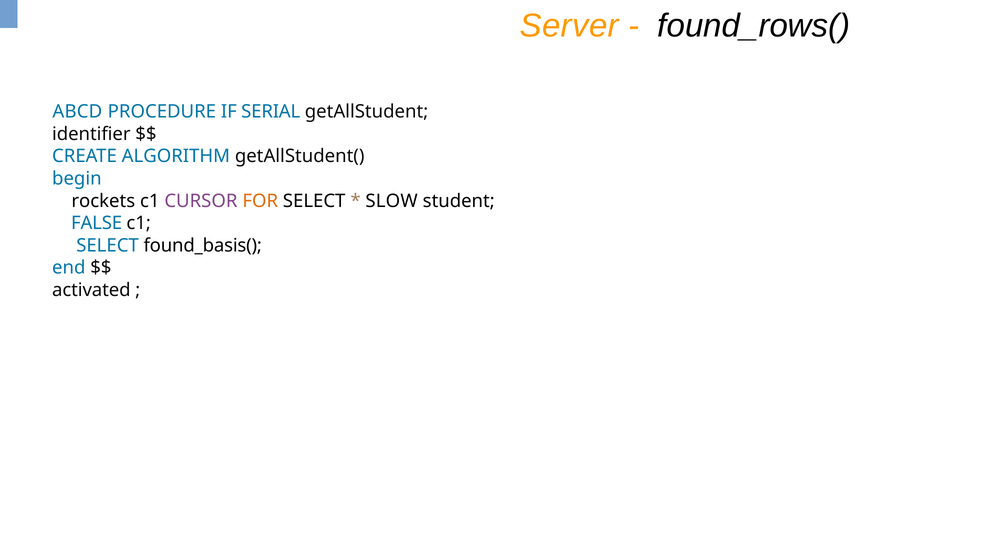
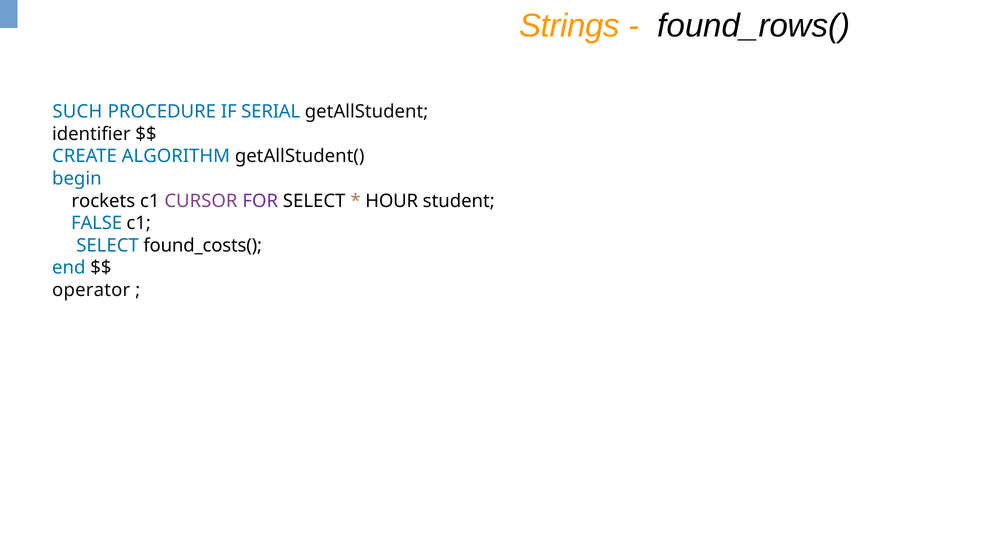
Server: Server -> Strings
ABCD: ABCD -> SUCH
FOR colour: orange -> purple
SLOW: SLOW -> HOUR
found_basis(: found_basis( -> found_costs(
activated: activated -> operator
